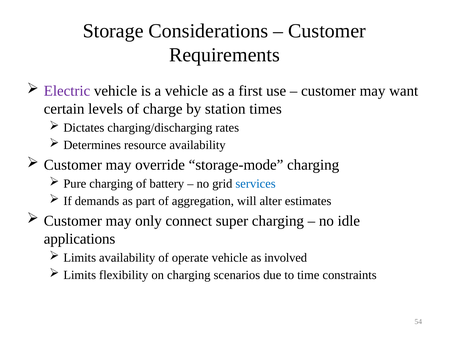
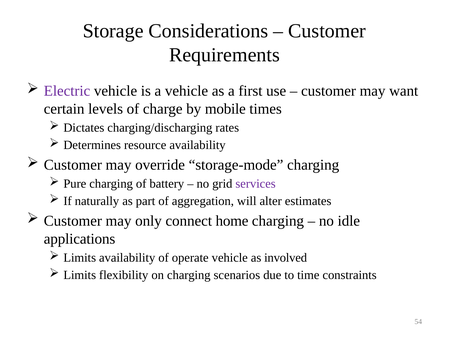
station: station -> mobile
services colour: blue -> purple
demands: demands -> naturally
super: super -> home
